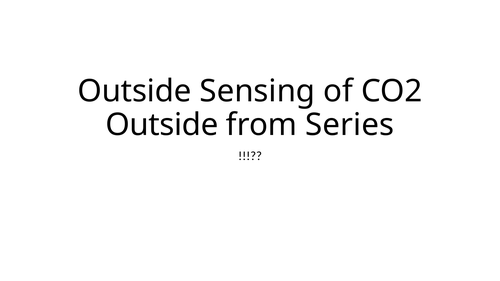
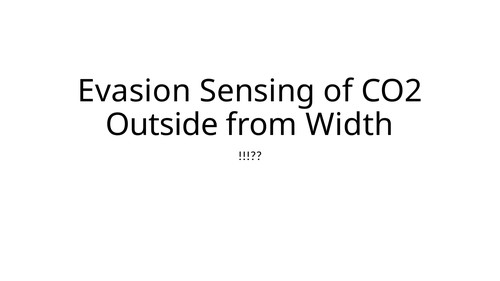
Outside at (134, 91): Outside -> Evasion
Series: Series -> Width
